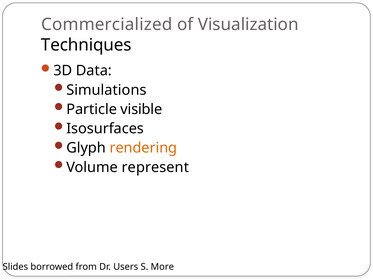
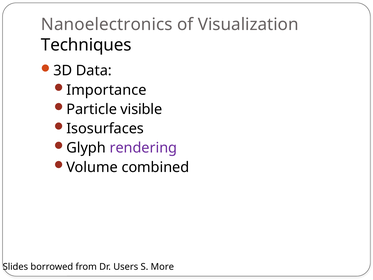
Commercialized: Commercialized -> Nanoelectronics
Simulations: Simulations -> Importance
rendering colour: orange -> purple
represent: represent -> combined
